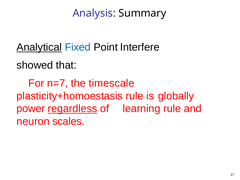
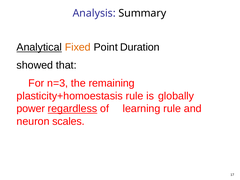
Fixed colour: blue -> orange
Interfere: Interfere -> Duration
n=7: n=7 -> n=3
timescale: timescale -> remaining
